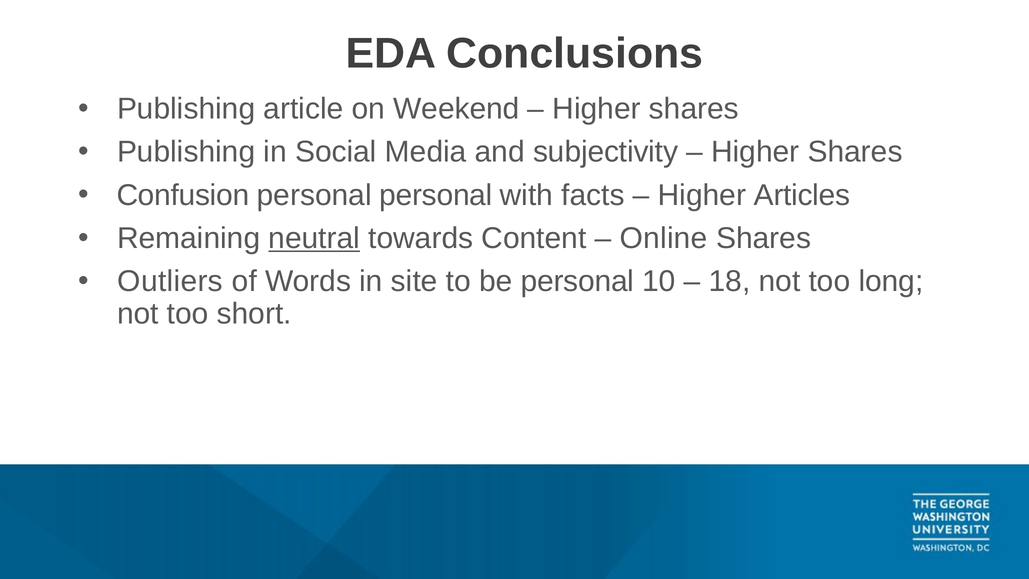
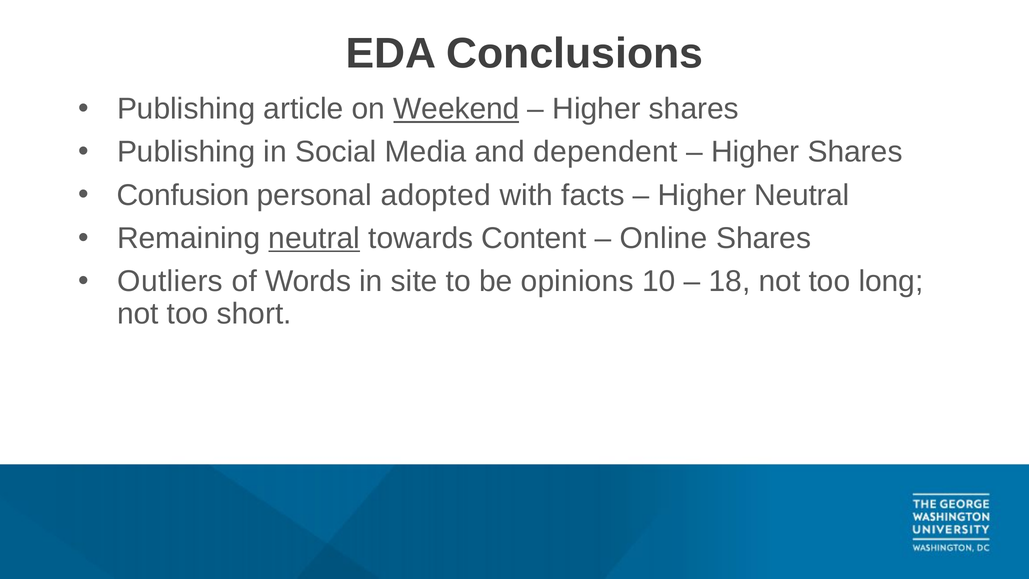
Weekend underline: none -> present
subjectivity: subjectivity -> dependent
personal personal: personal -> adopted
Higher Articles: Articles -> Neutral
be personal: personal -> opinions
